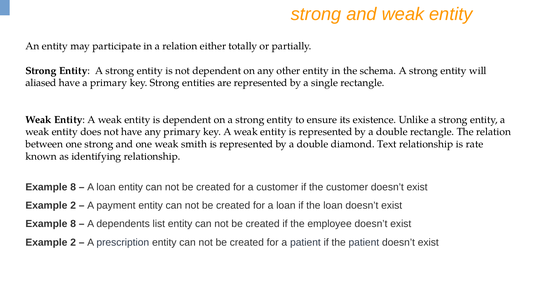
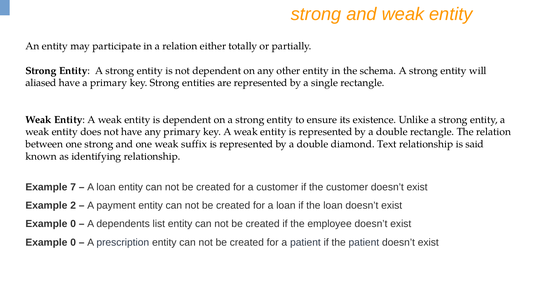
smith: smith -> suffix
rate: rate -> said
8 at (73, 188): 8 -> 7
8 at (73, 224): 8 -> 0
2 at (73, 243): 2 -> 0
